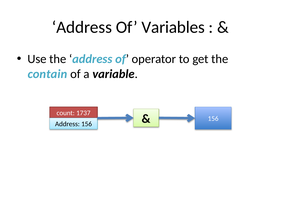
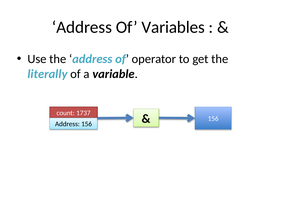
contain: contain -> literally
